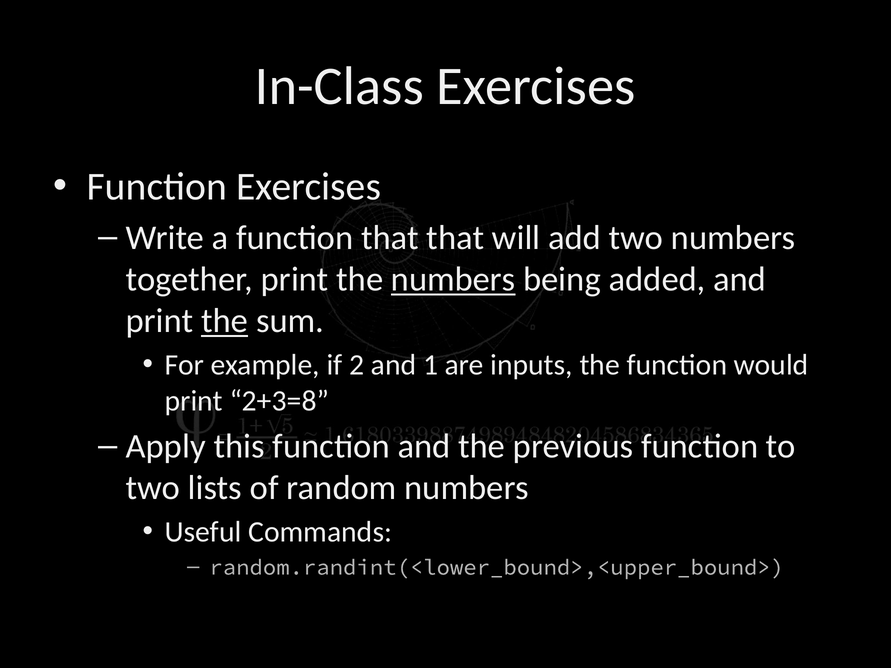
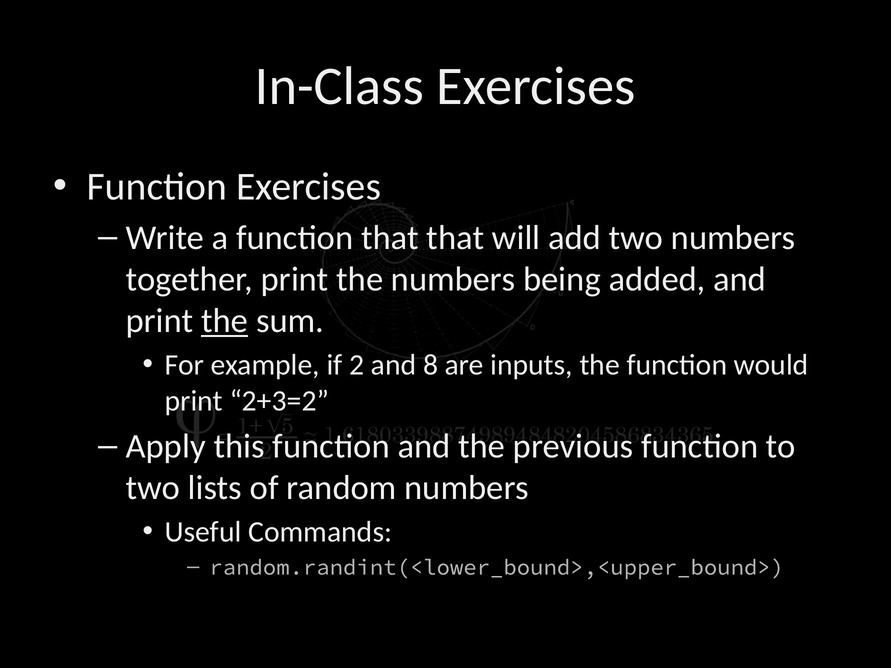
numbers at (453, 280) underline: present -> none
1: 1 -> 8
2+3=8: 2+3=8 -> 2+3=2
